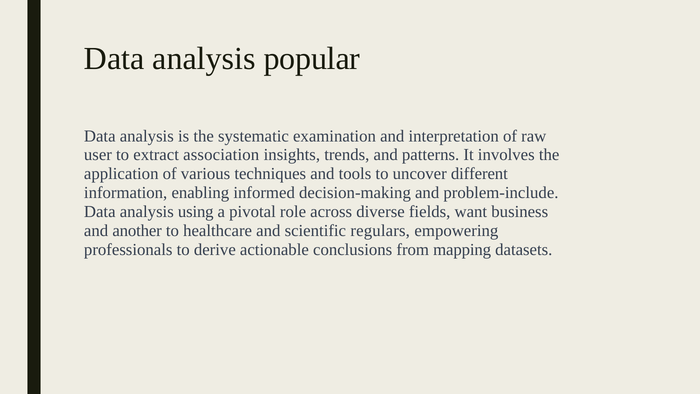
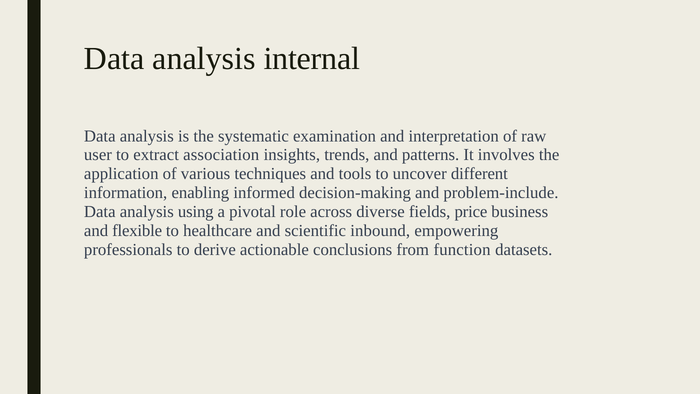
popular: popular -> internal
want: want -> price
another: another -> flexible
regulars: regulars -> inbound
mapping: mapping -> function
